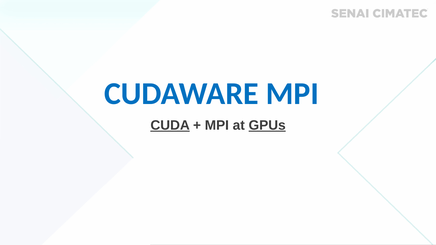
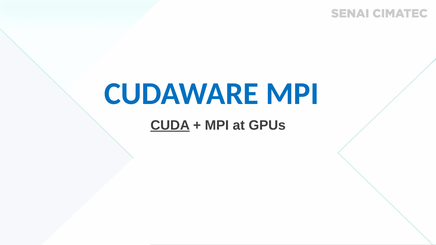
GPUs underline: present -> none
